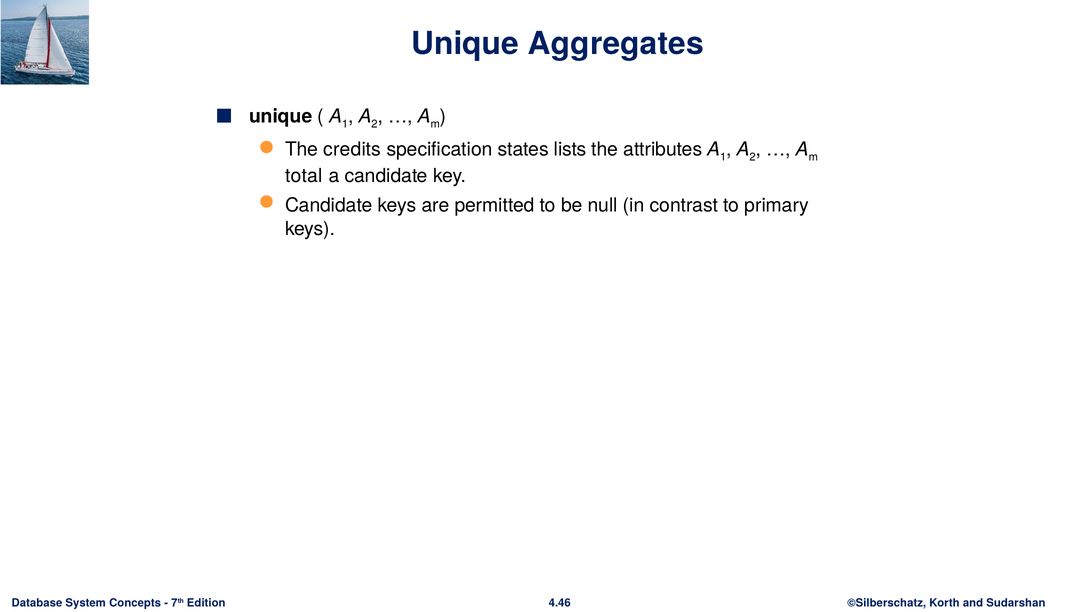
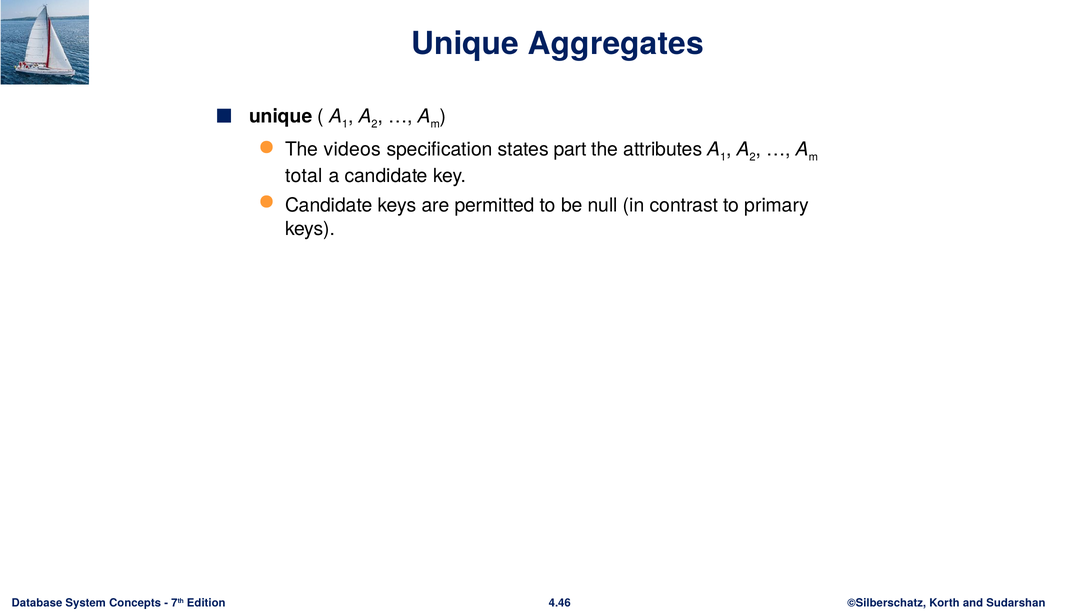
credits: credits -> videos
lists: lists -> part
